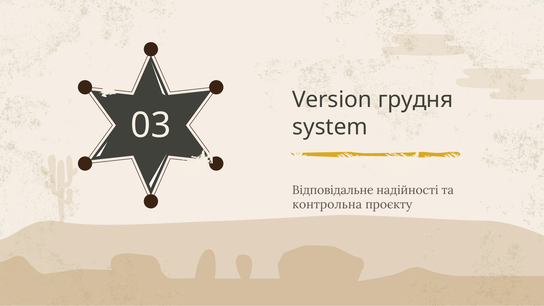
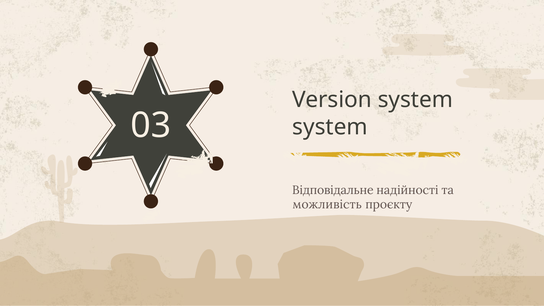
Version грудня: грудня -> system
контрольна: контрольна -> можливість
